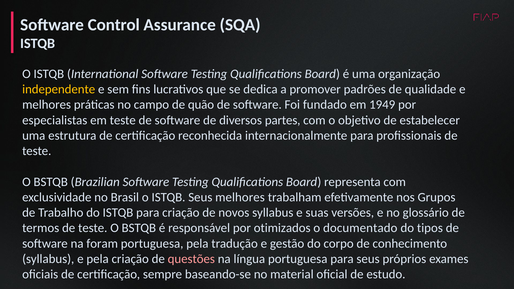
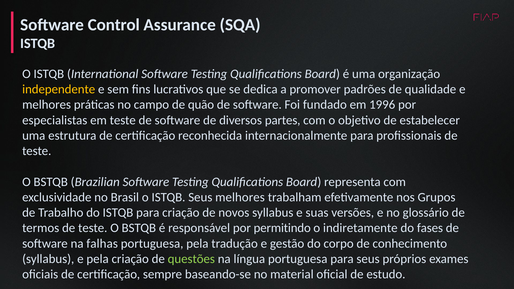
1949: 1949 -> 1996
otimizados: otimizados -> permitindo
documentado: documentado -> indiretamente
tipos: tipos -> fases
foram: foram -> falhas
questões colour: pink -> light green
